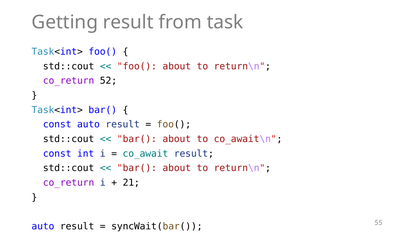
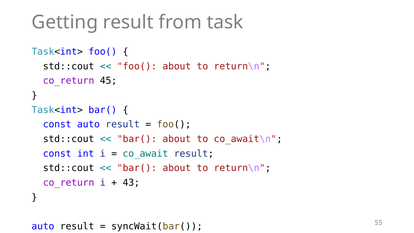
52: 52 -> 45
21: 21 -> 43
